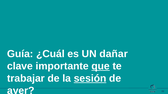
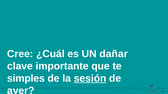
Guía: Guía -> Cree
que underline: present -> none
trabajar: trabajar -> simples
